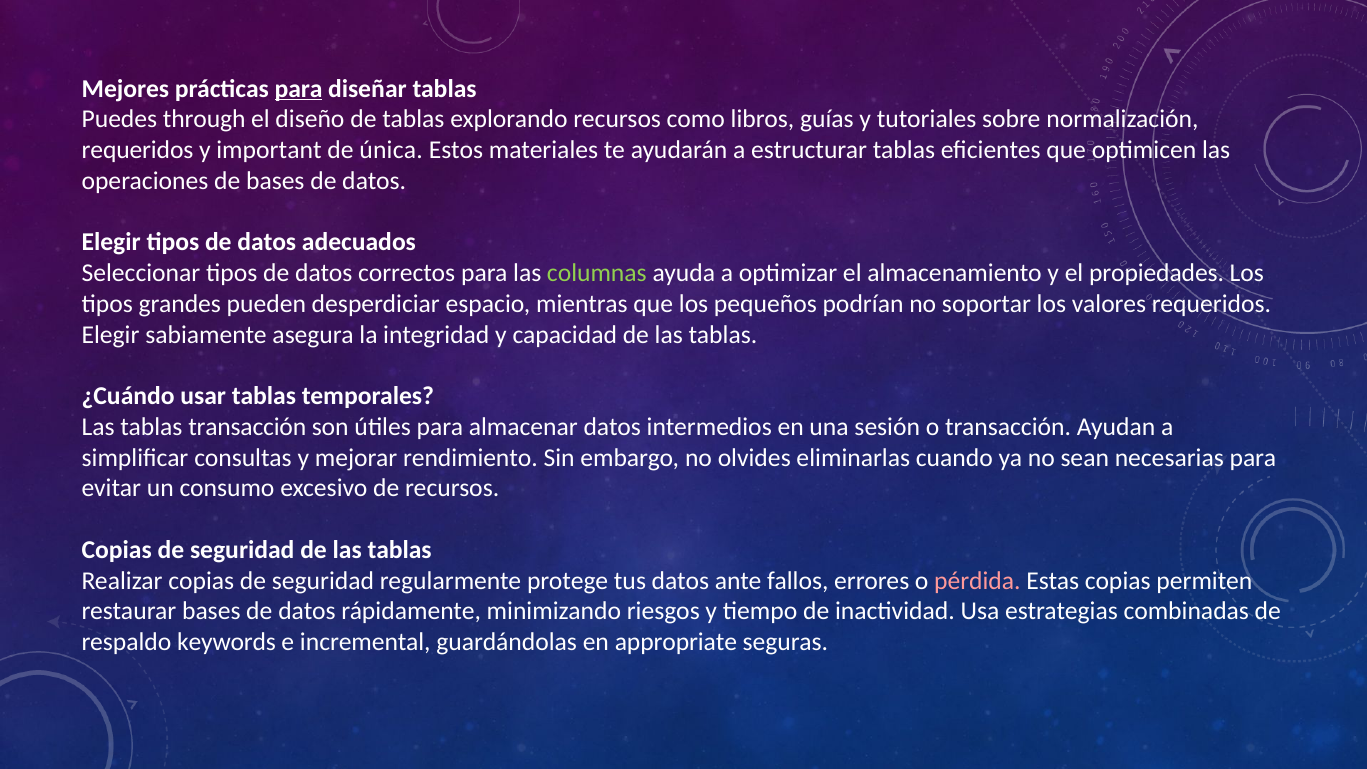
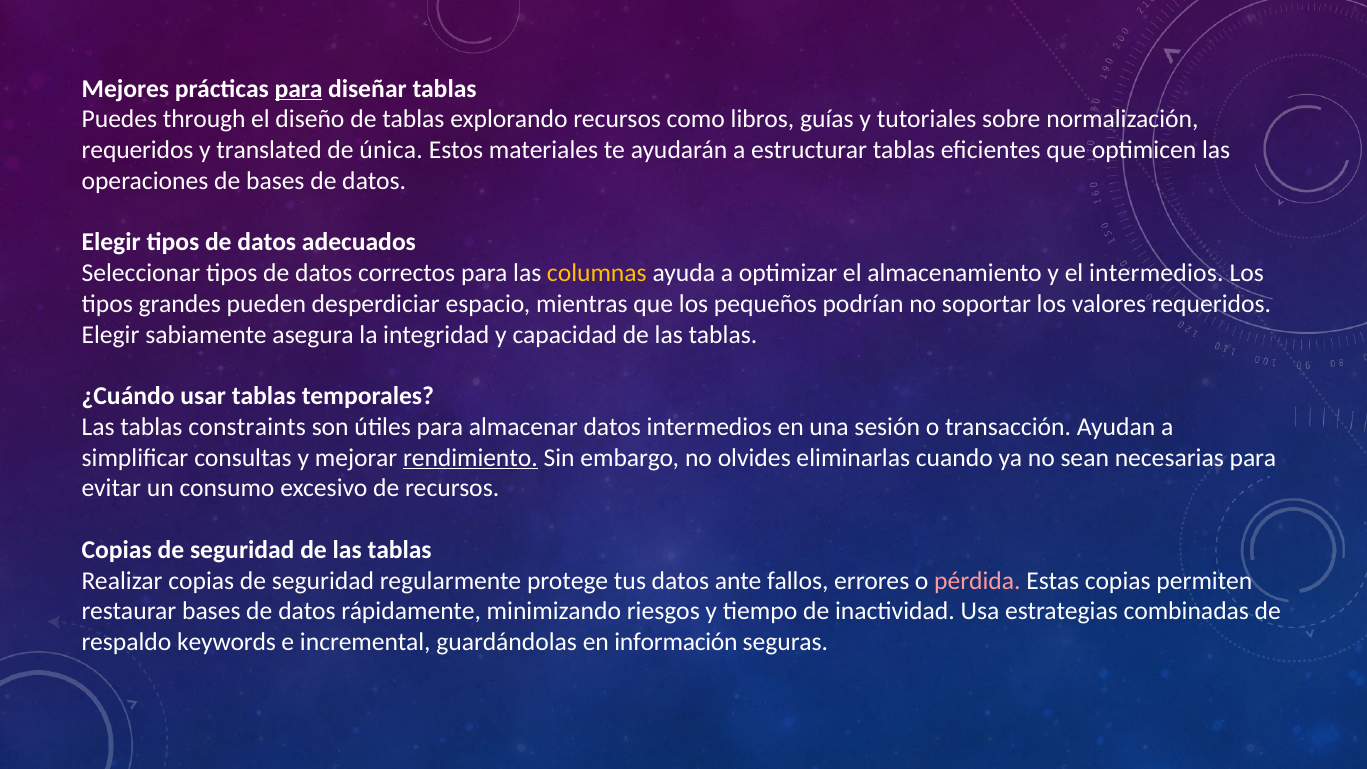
important: important -> translated
columnas colour: light green -> yellow
el propiedades: propiedades -> intermedios
tablas transacción: transacción -> constraints
rendimiento underline: none -> present
appropriate: appropriate -> información
